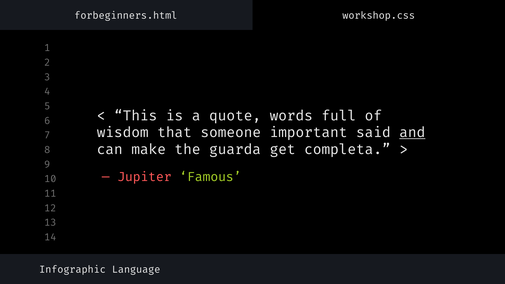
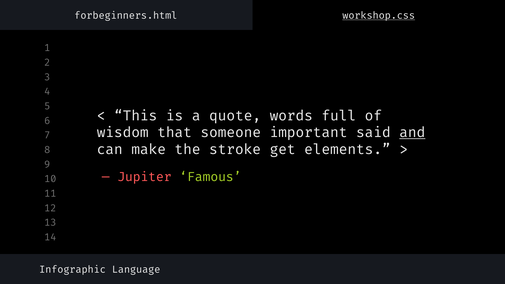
workshop.css underline: none -> present
guarda: guarda -> stroke
completa: completa -> elements
